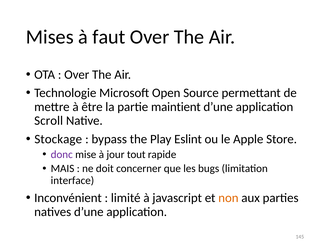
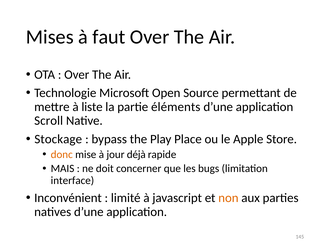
être: être -> liste
maintient: maintient -> éléments
Eslint: Eslint -> Place
donc colour: purple -> orange
tout: tout -> déjà
